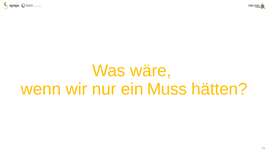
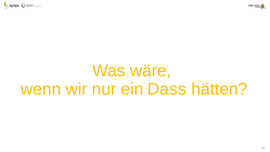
Muss: Muss -> Dass
